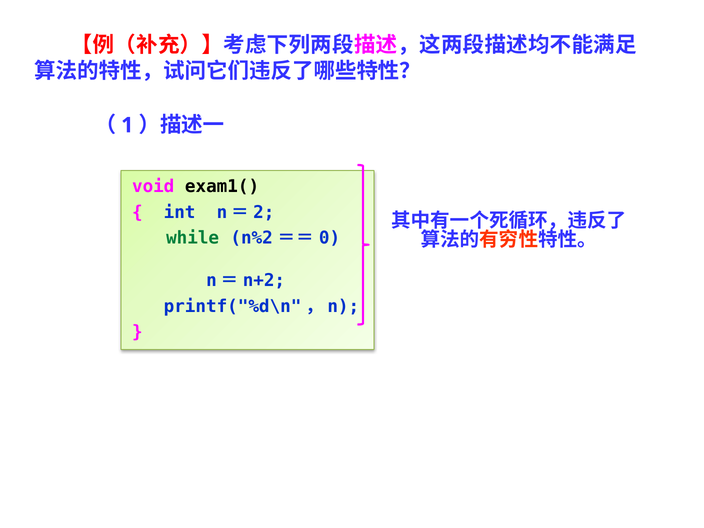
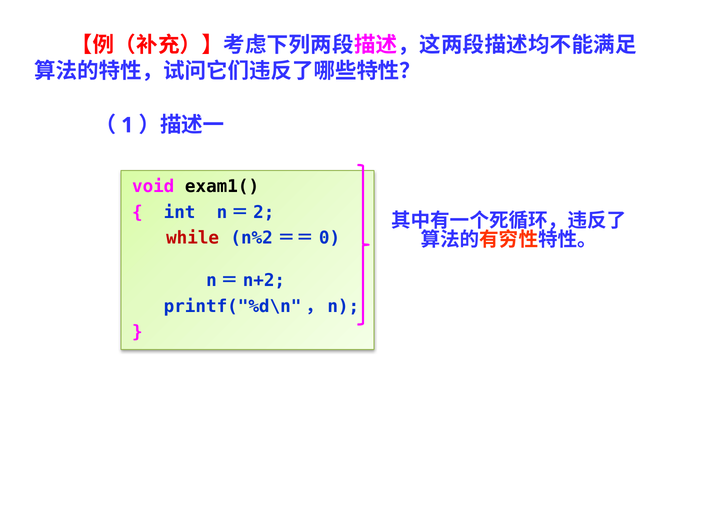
while colour: green -> red
